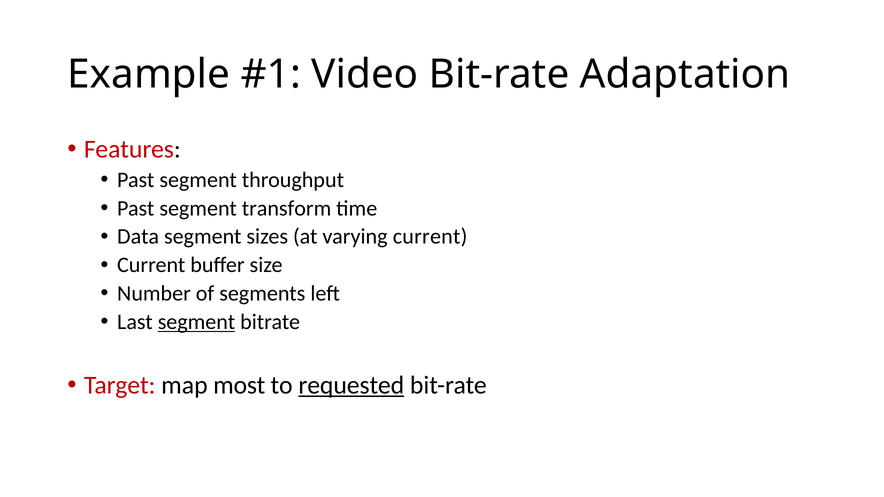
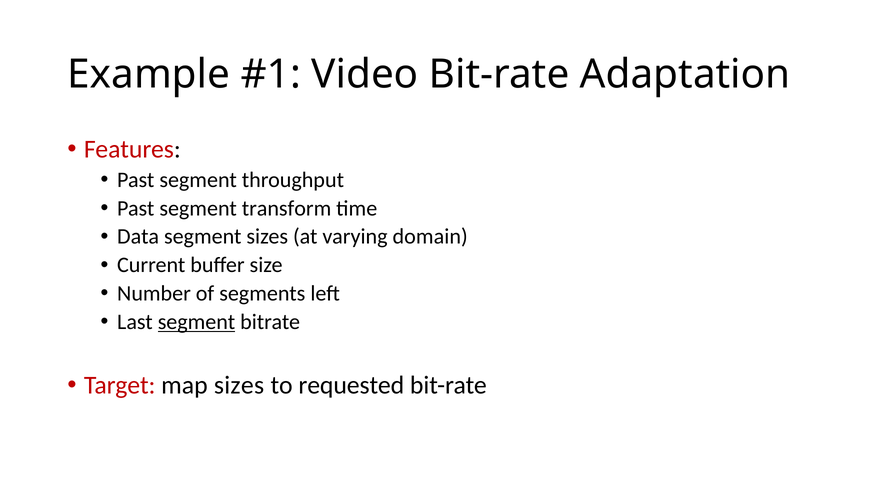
varying current: current -> domain
map most: most -> sizes
requested underline: present -> none
